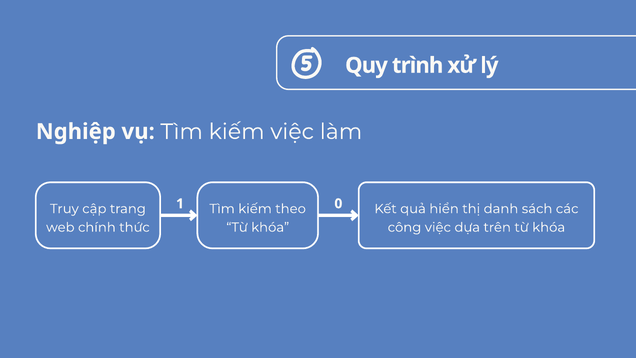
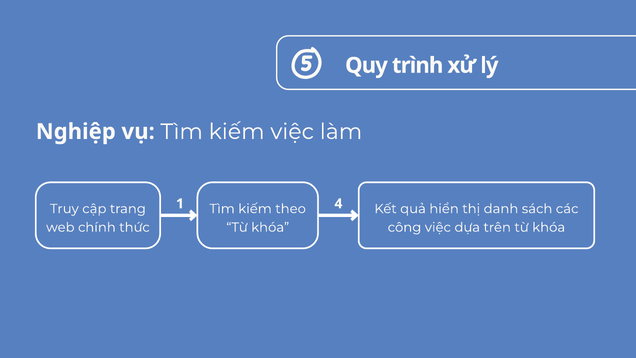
0: 0 -> 4
